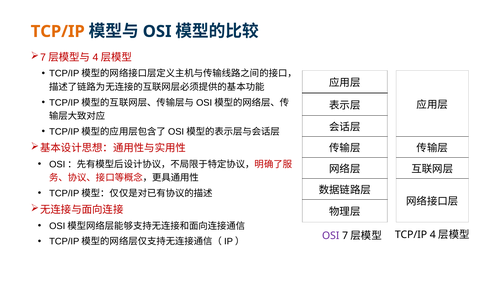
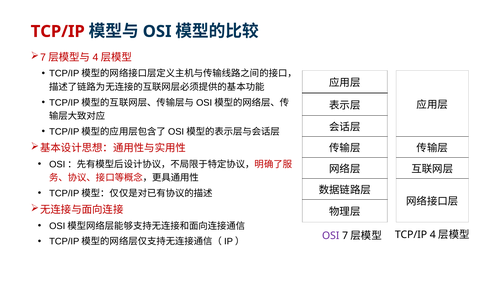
TCP/IP at (58, 31) colour: orange -> red
